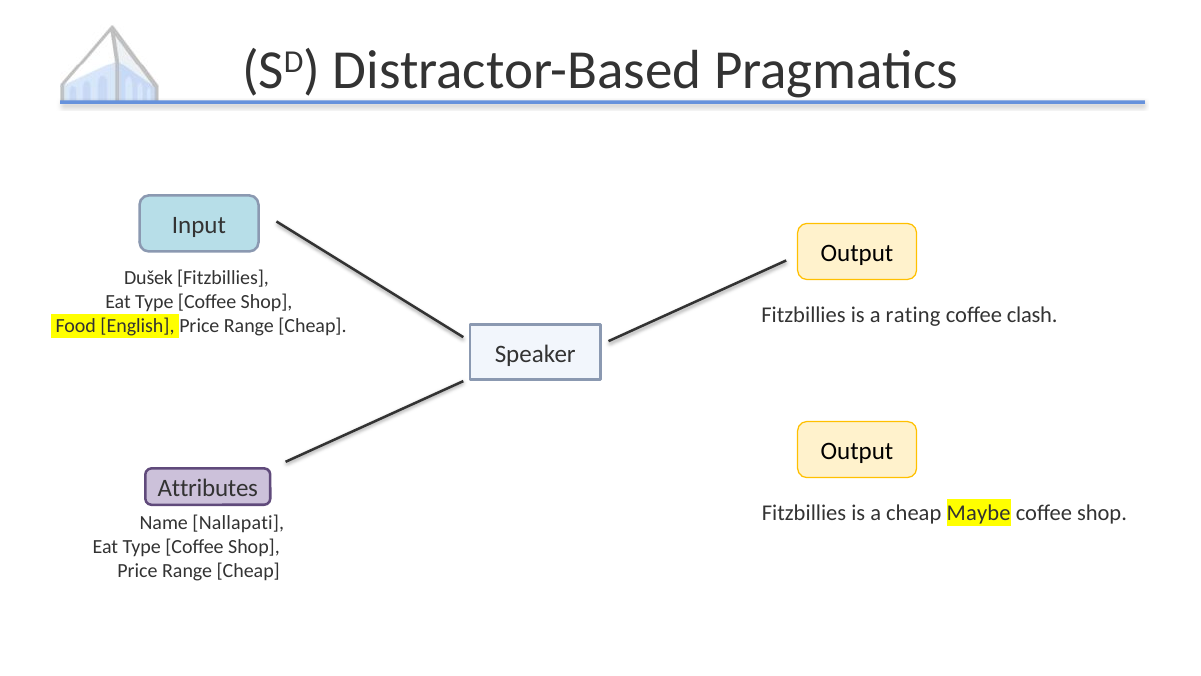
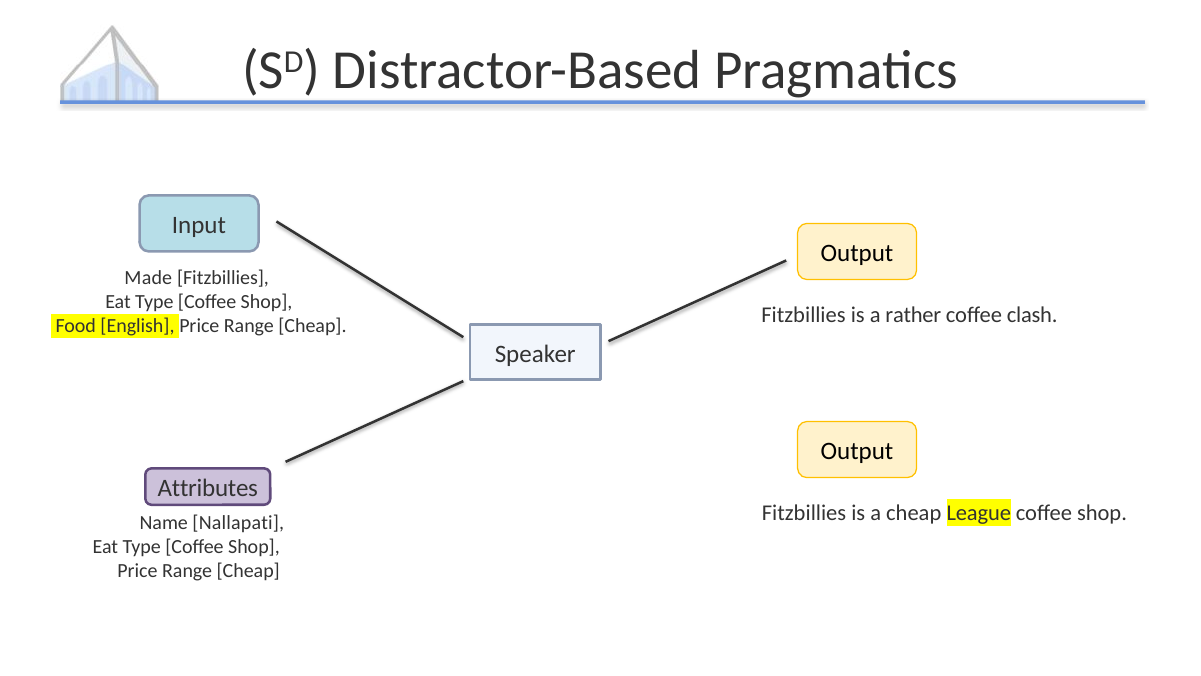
Dušek: Dušek -> Made
rating: rating -> rather
Maybe: Maybe -> League
